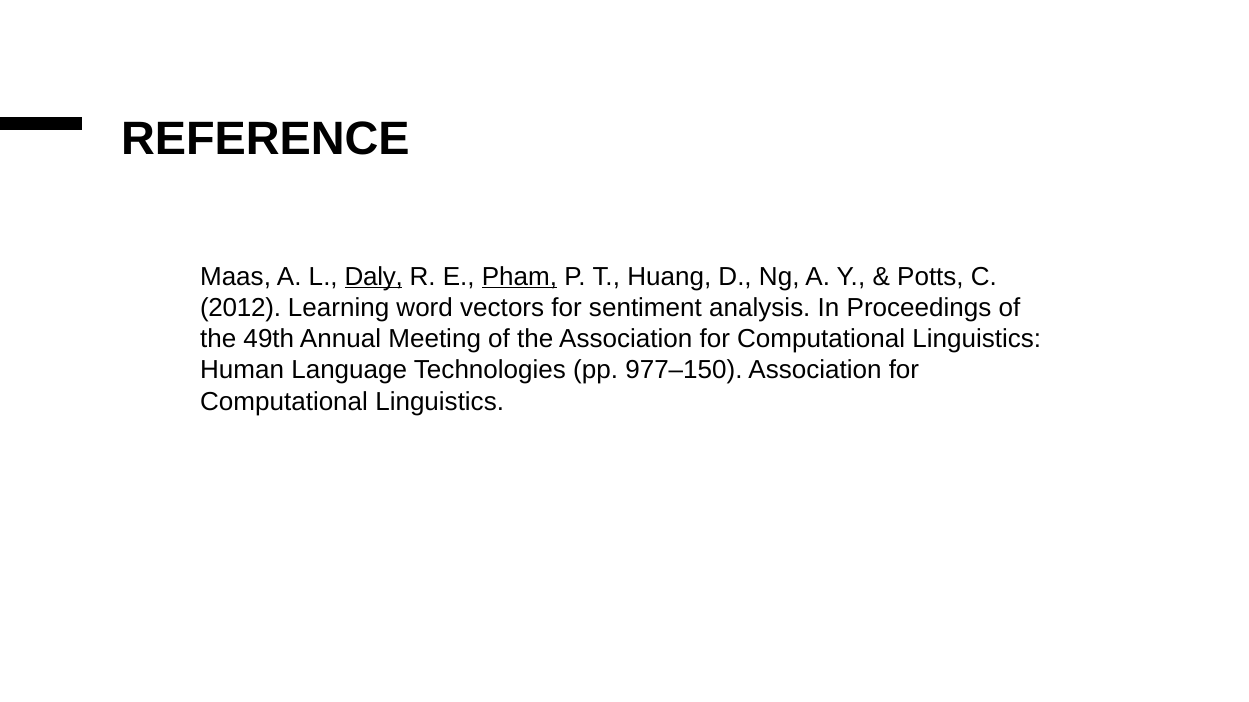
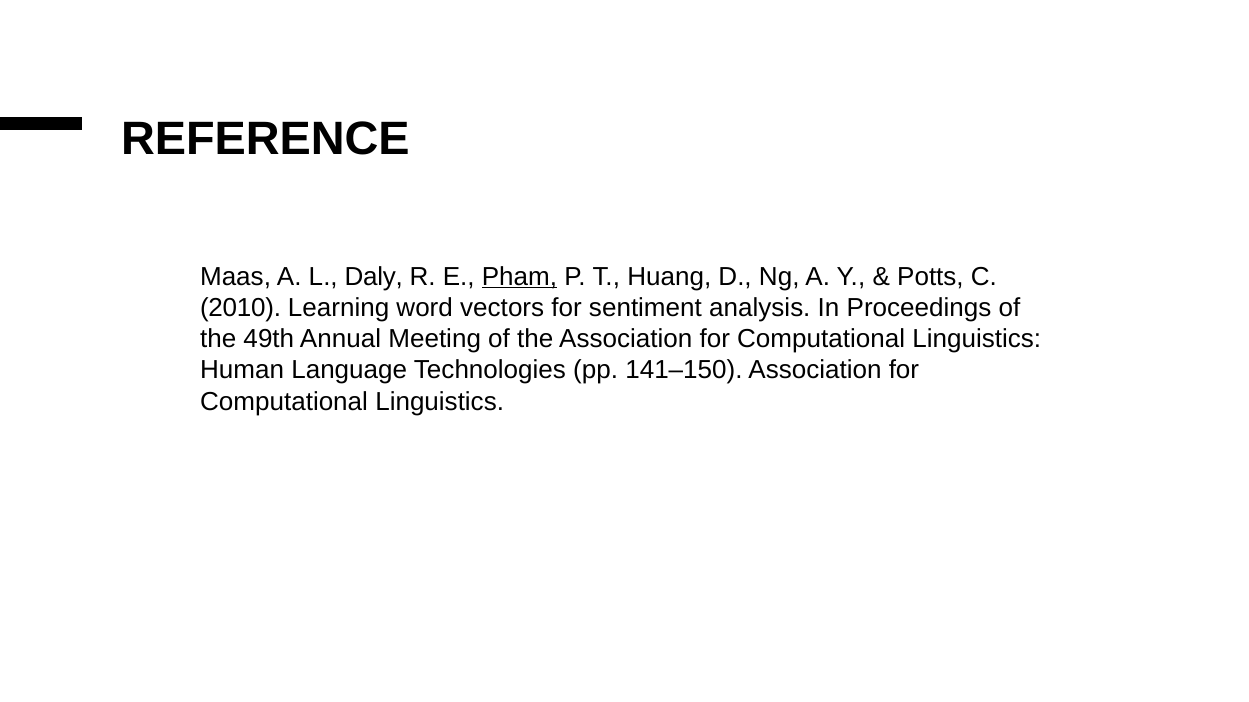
Daly underline: present -> none
2012: 2012 -> 2010
977–150: 977–150 -> 141–150
